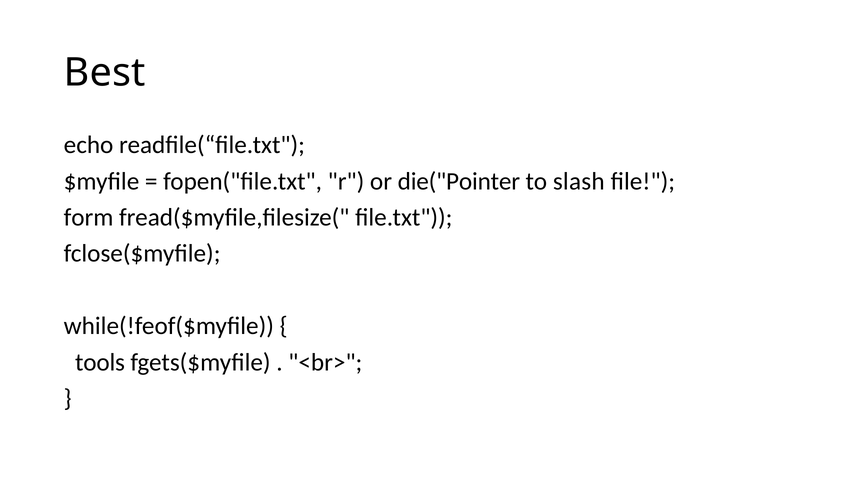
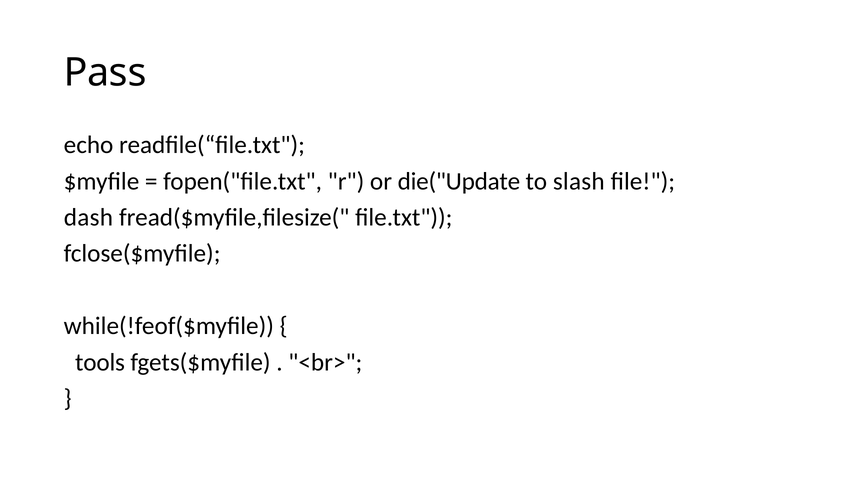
Best: Best -> Pass
die("Pointer: die("Pointer -> die("Update
form: form -> dash
